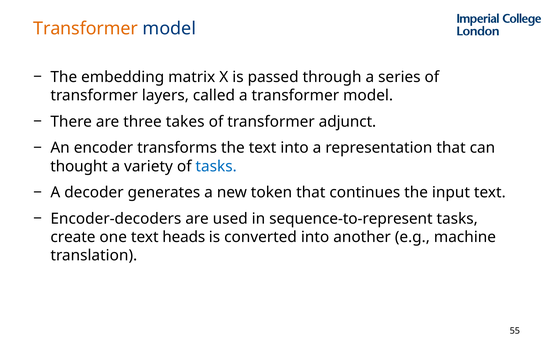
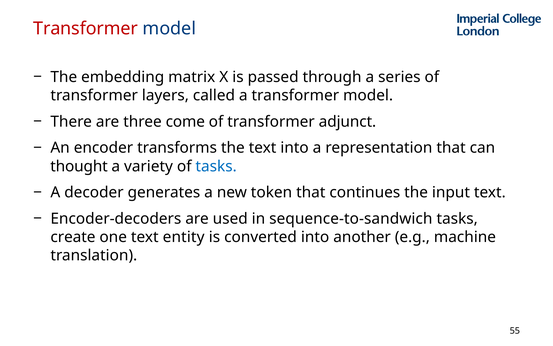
Transformer at (86, 29) colour: orange -> red
takes: takes -> come
sequence-to-represent: sequence-to-represent -> sequence-to-sandwich
heads: heads -> entity
